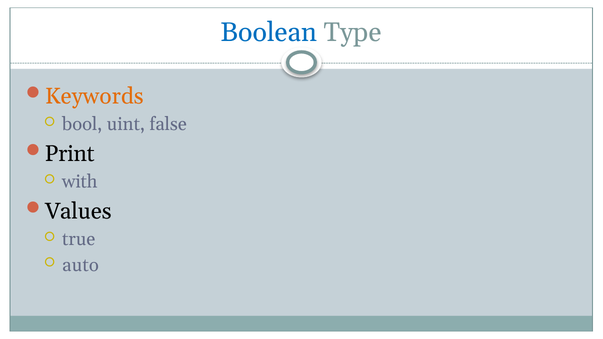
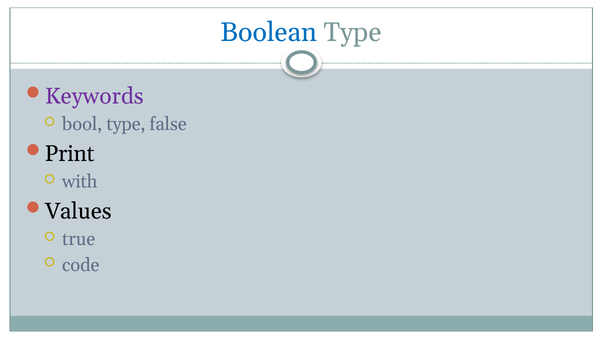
Keywords colour: orange -> purple
bool uint: uint -> type
auto: auto -> code
